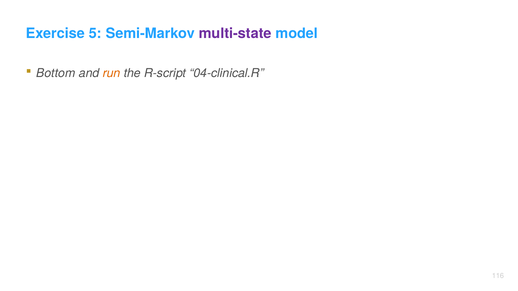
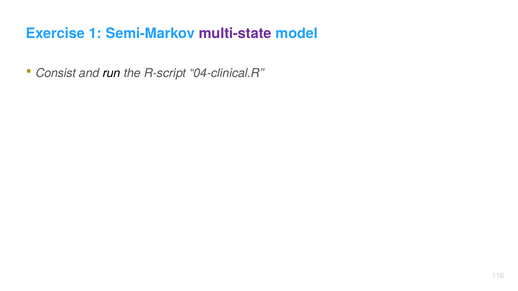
5: 5 -> 1
Bottom: Bottom -> Consist
run colour: orange -> black
